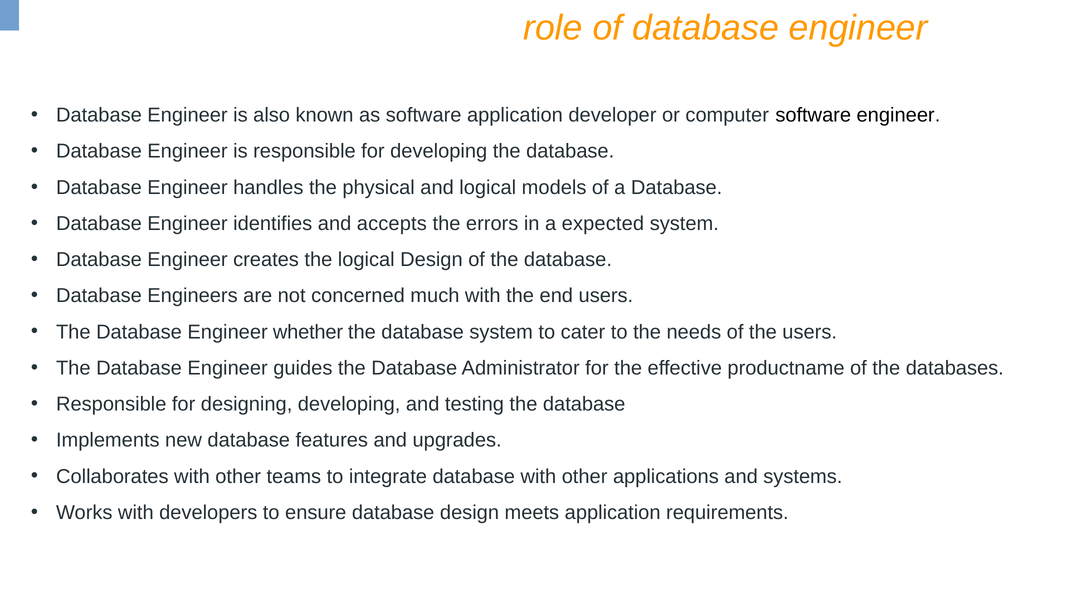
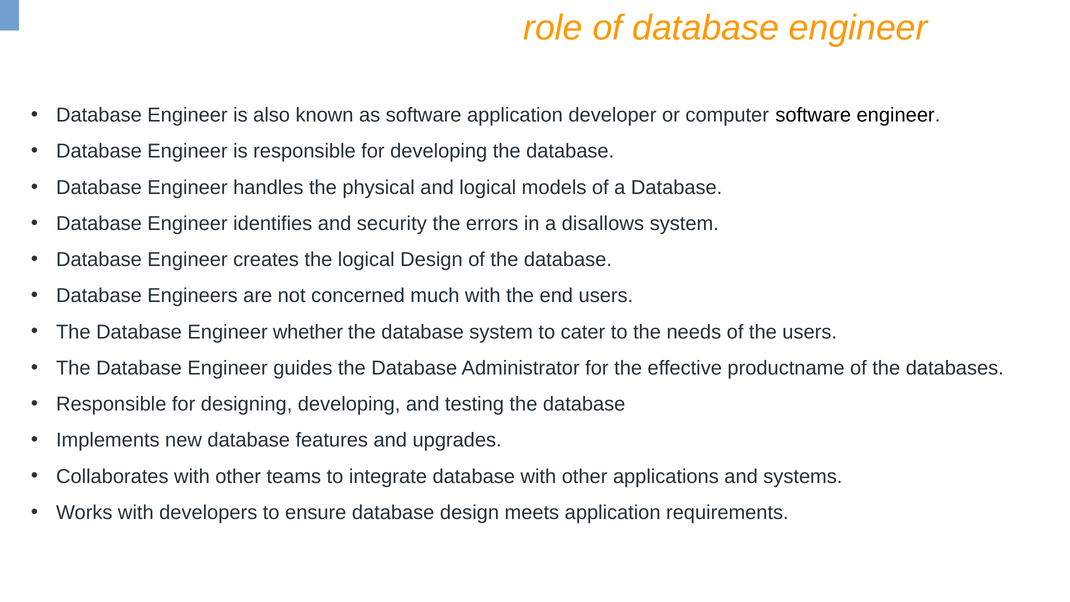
accepts: accepts -> security
expected: expected -> disallows
